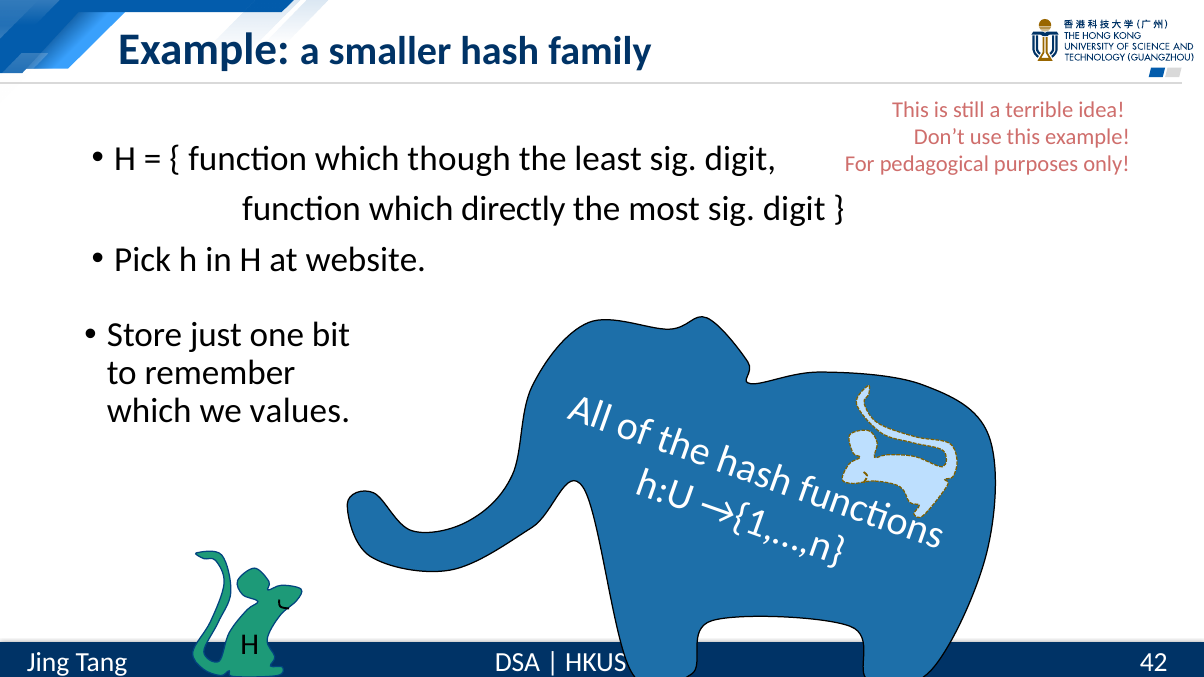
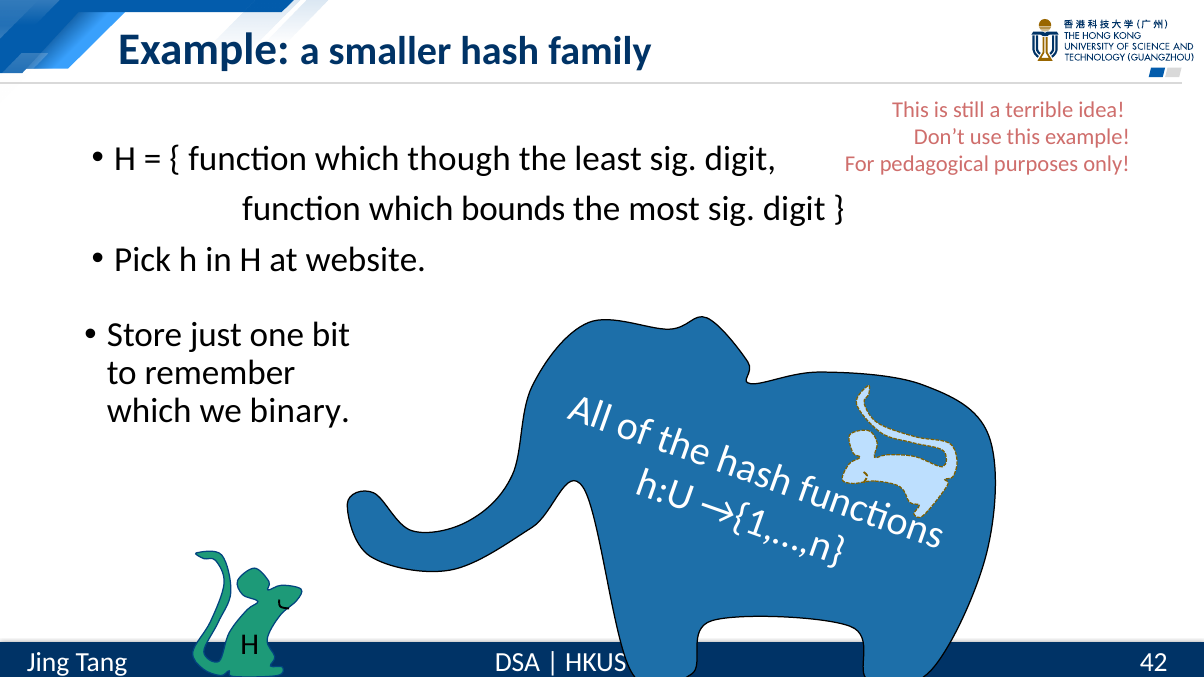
directly: directly -> bounds
values: values -> binary
